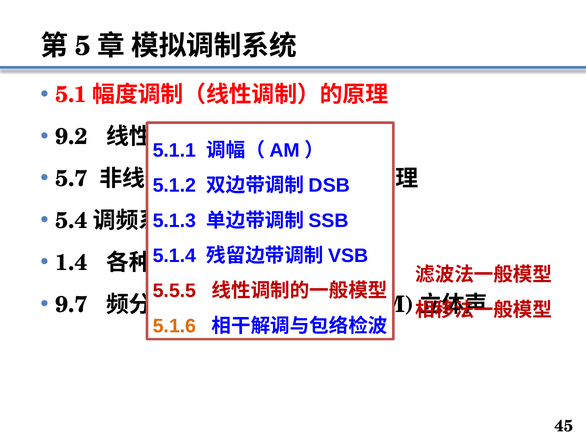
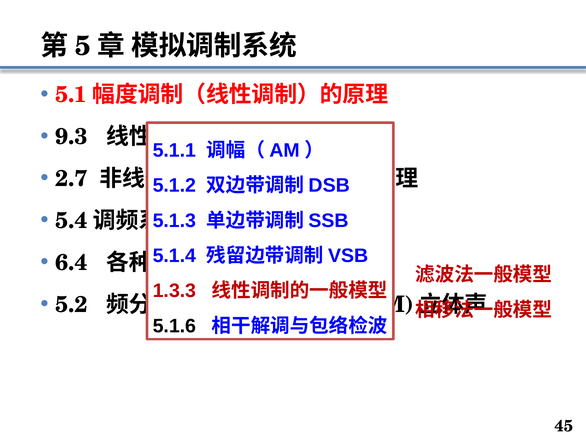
9.2: 9.2 -> 9.3
5.7: 5.7 -> 2.7
1.4: 1.4 -> 6.4
5.5.5: 5.5.5 -> 1.3.3
9.7: 9.7 -> 5.2
5.1.6 colour: orange -> black
